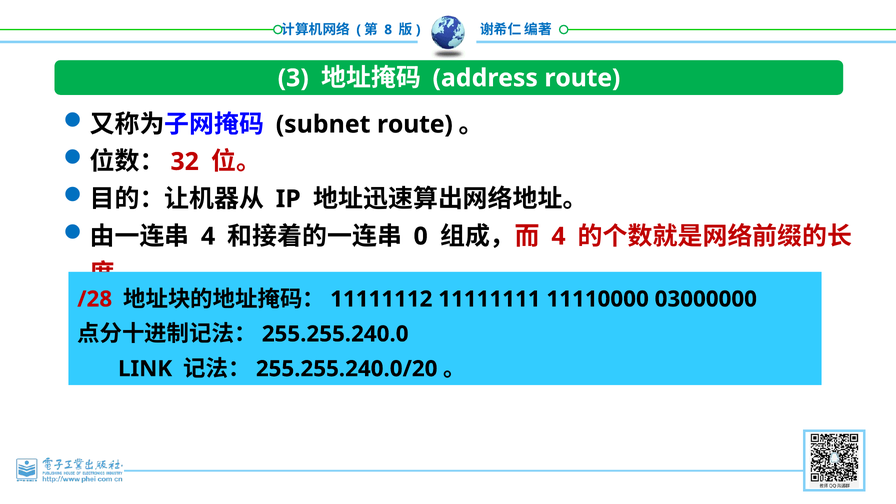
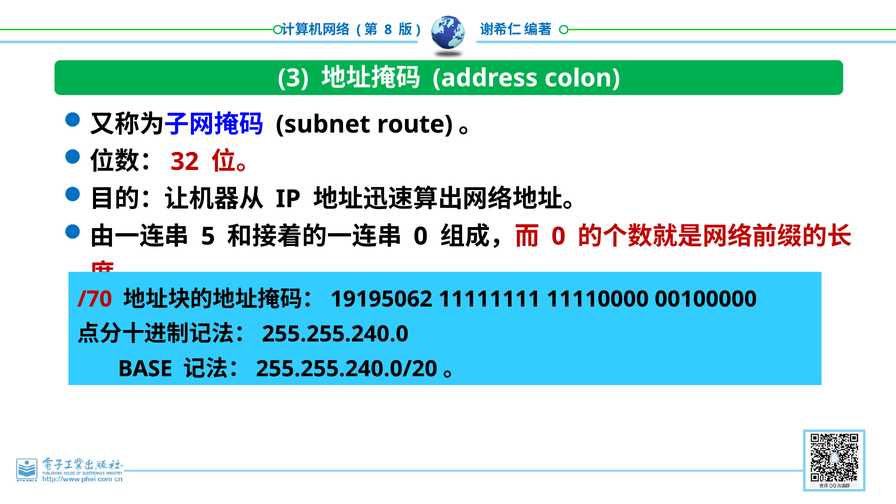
address route: route -> colon
4 at (208, 236): 4 -> 5
4 at (558, 236): 4 -> 0
/28: /28 -> /70
11111112: 11111112 -> 19195062
03000000: 03000000 -> 00100000
LINK: LINK -> BASE
